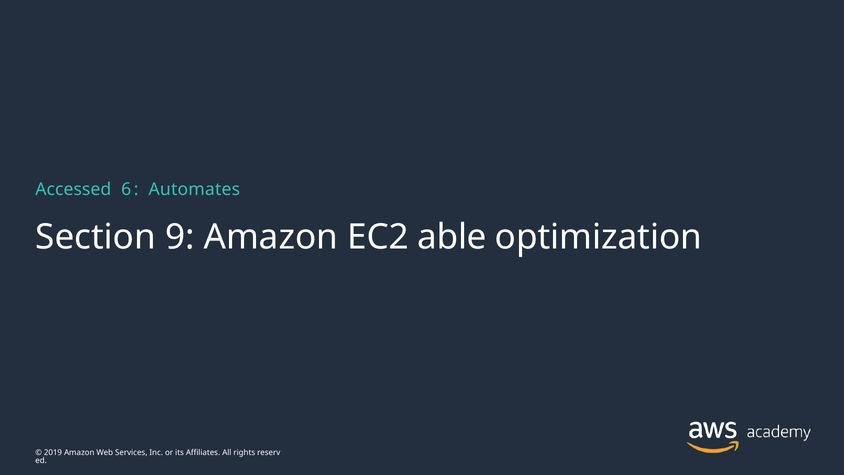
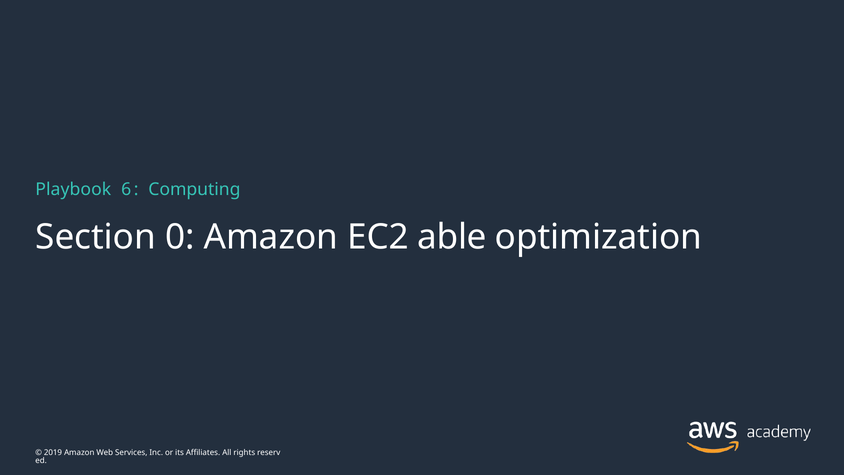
Accessed: Accessed -> Playbook
Automates: Automates -> Computing
9: 9 -> 0
